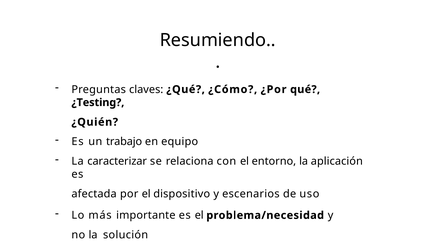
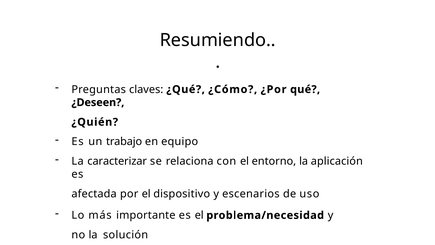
¿Testing: ¿Testing -> ¿Deseen
